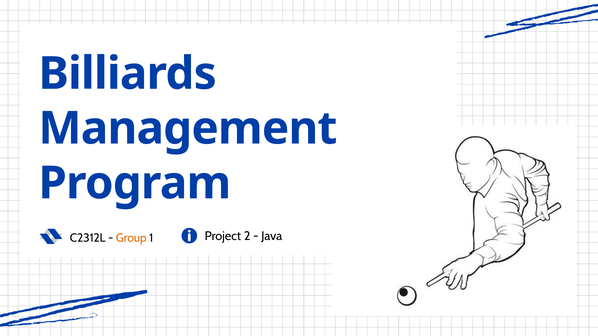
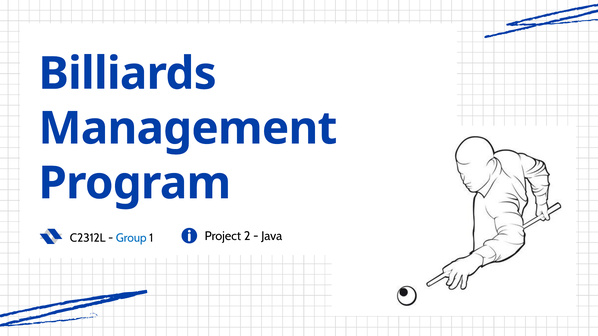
Group colour: orange -> blue
